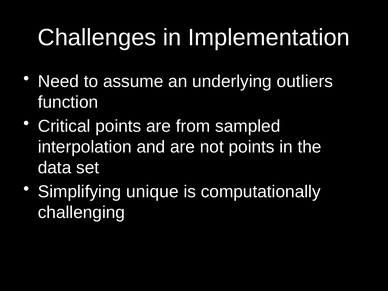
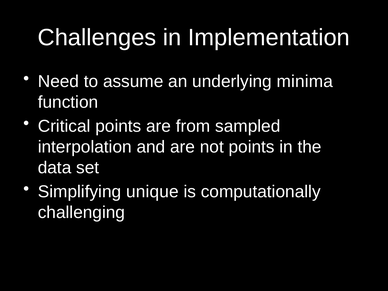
outliers: outliers -> minima
